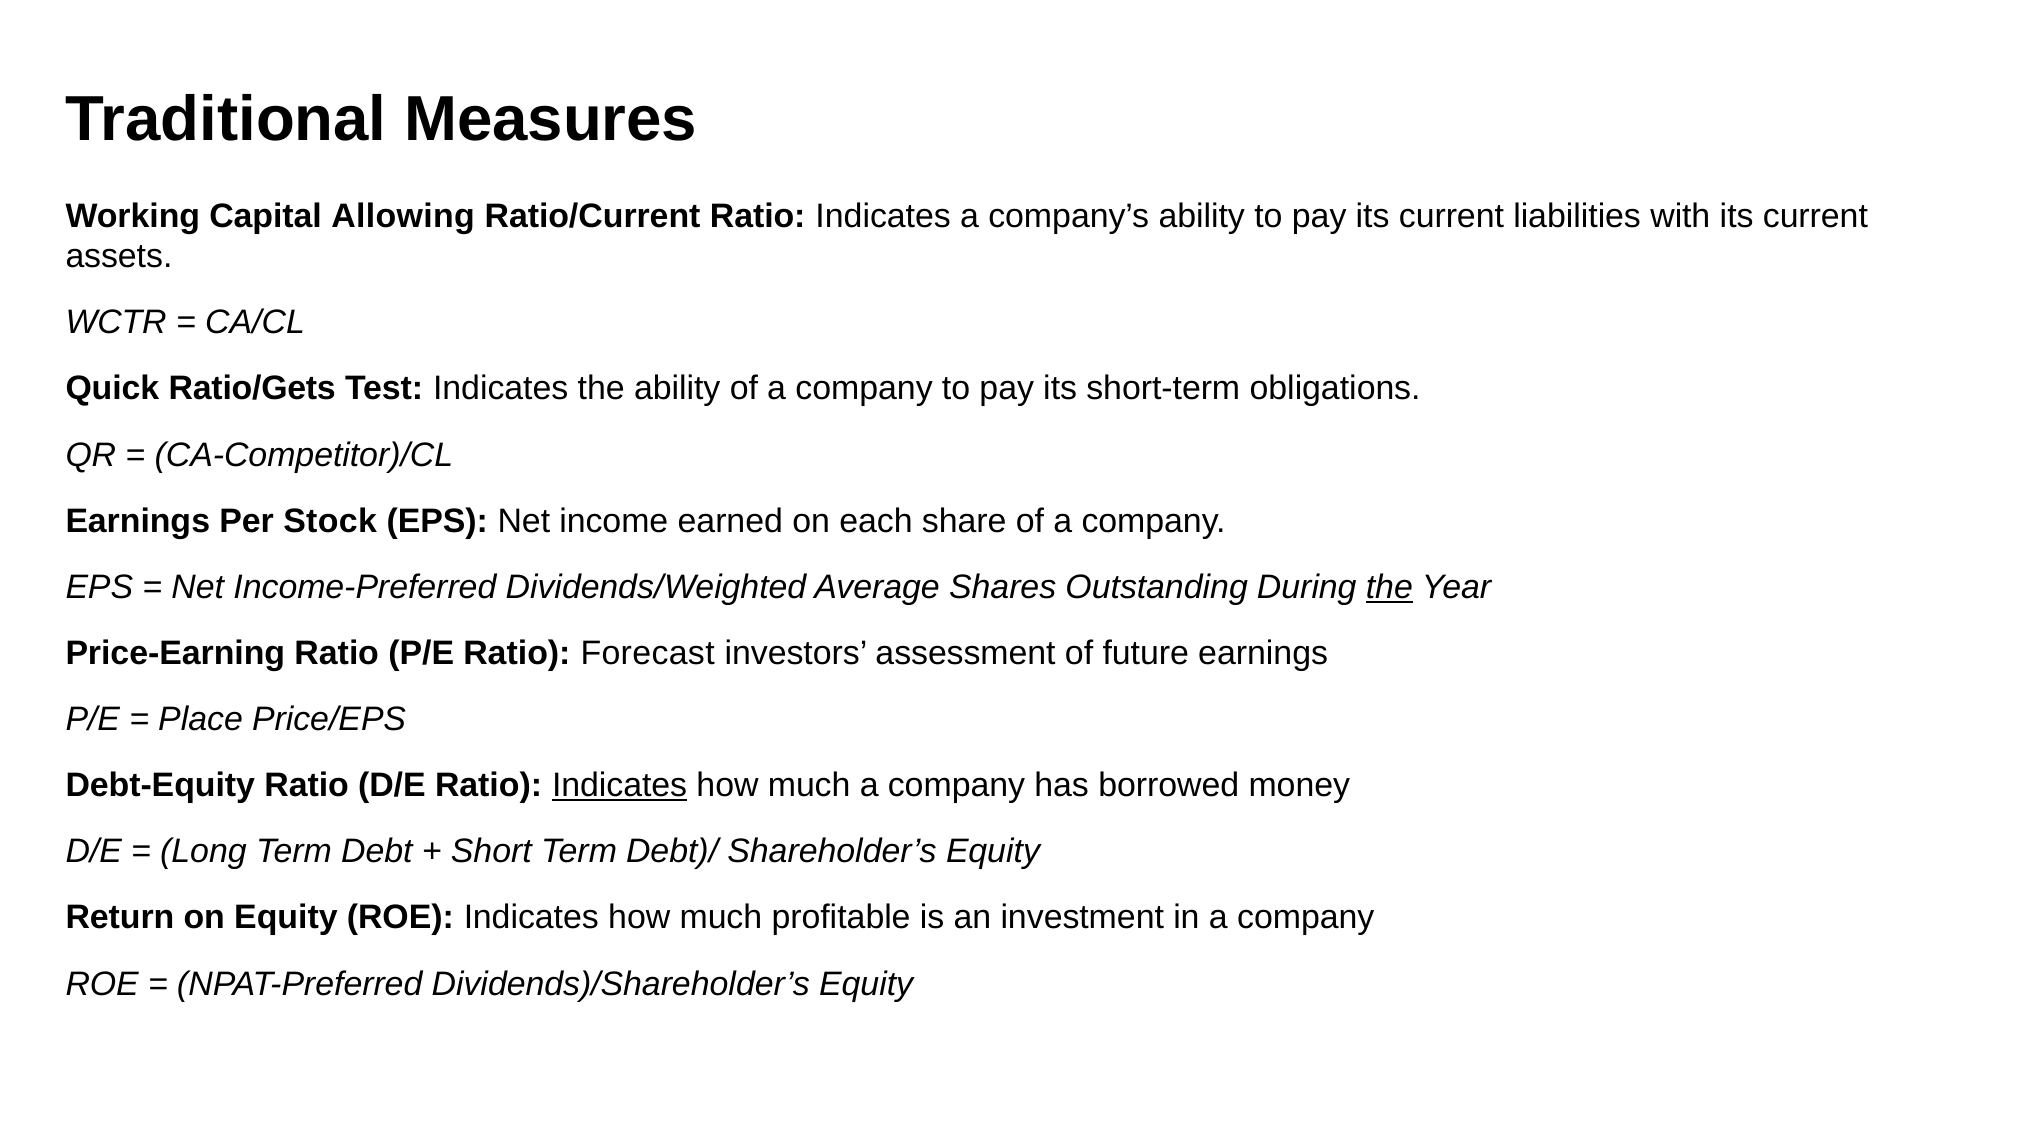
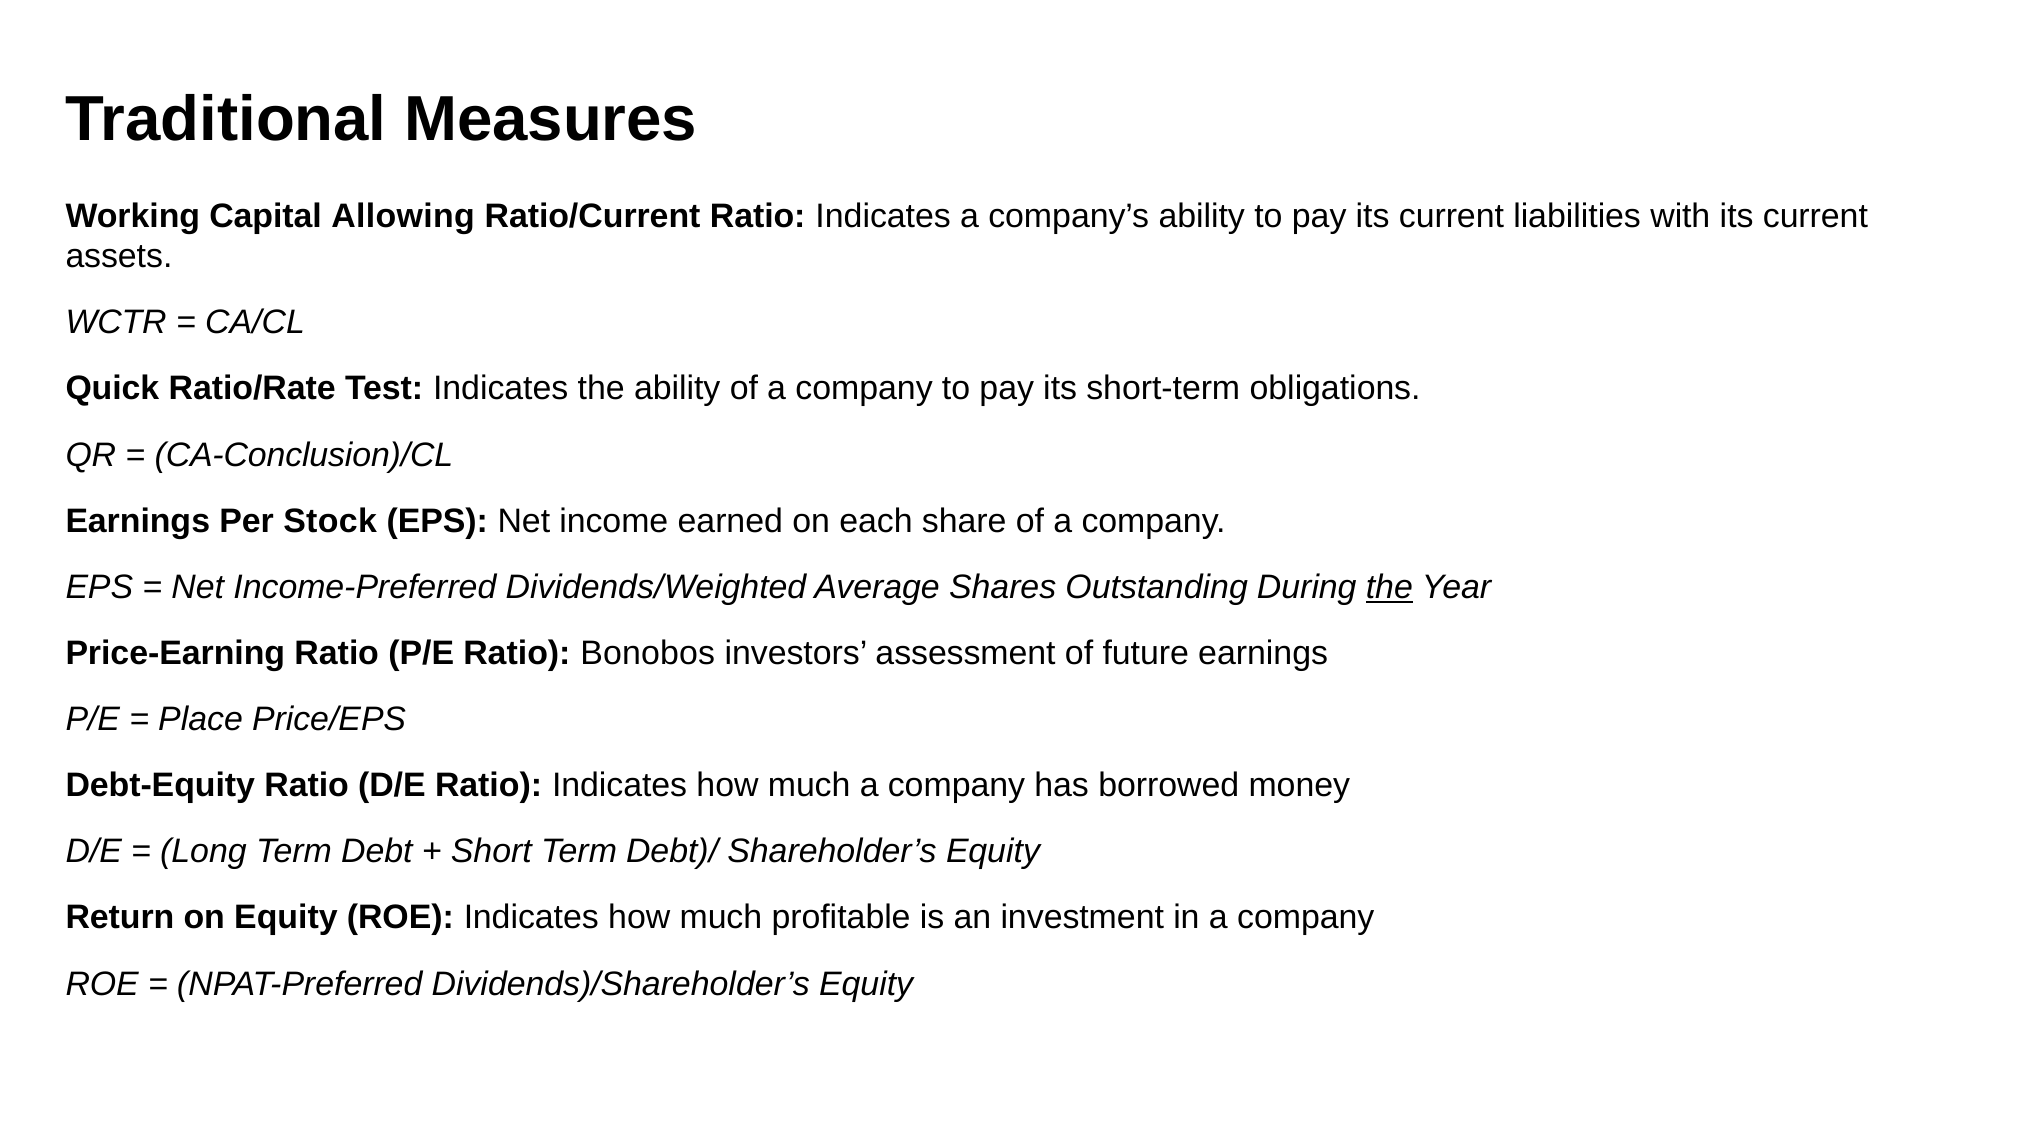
Ratio/Gets: Ratio/Gets -> Ratio/Rate
CA-Competitor)/CL: CA-Competitor)/CL -> CA-Conclusion)/CL
Forecast: Forecast -> Bonobos
Indicates at (620, 785) underline: present -> none
